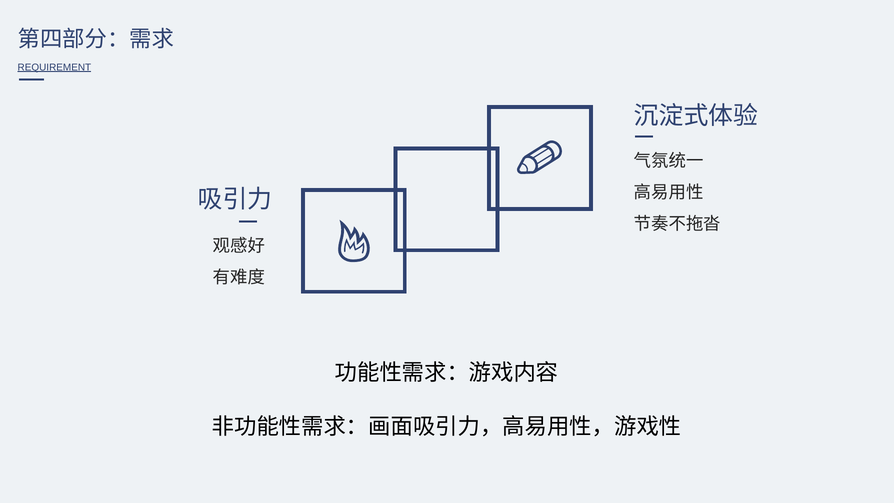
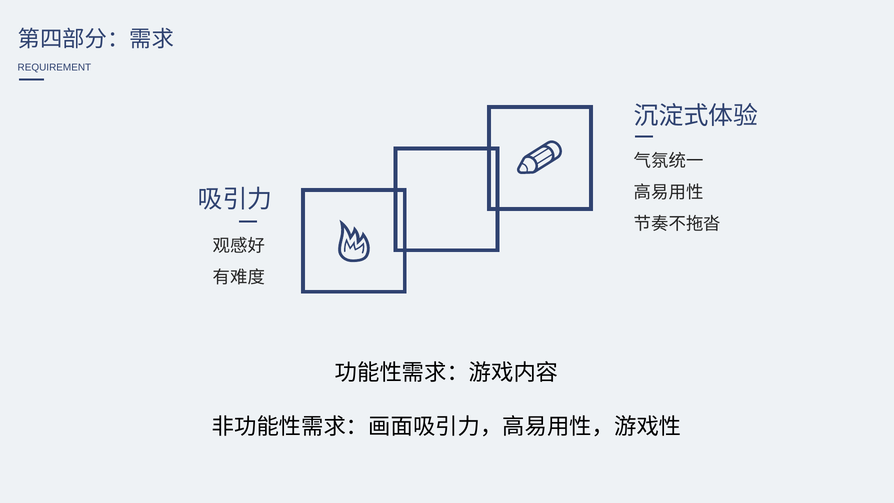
REQUIREMENT underline: present -> none
